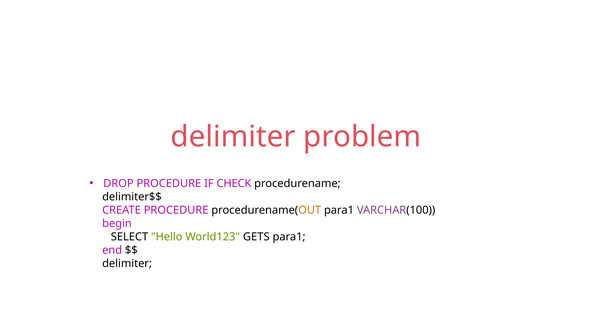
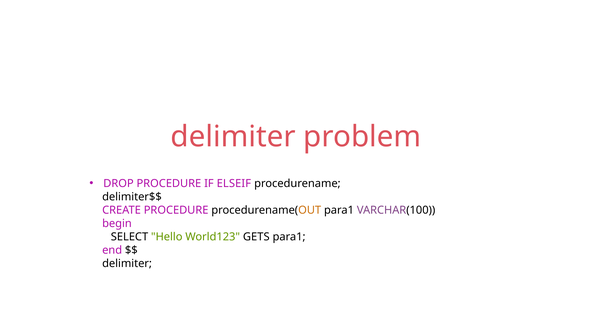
CHECK: CHECK -> ELSEIF
